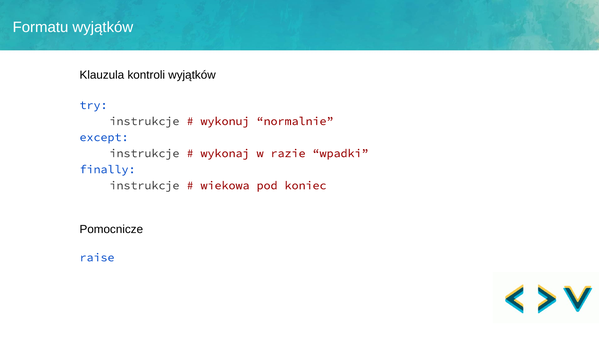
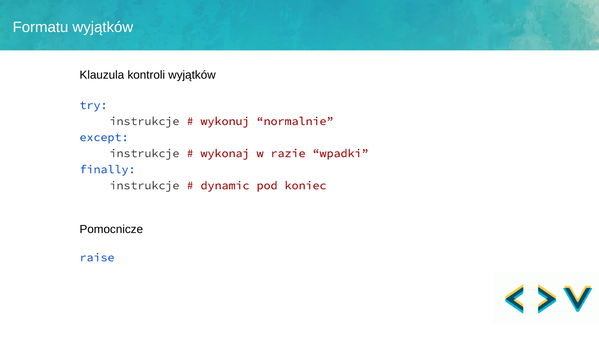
wiekowa: wiekowa -> dynamic
